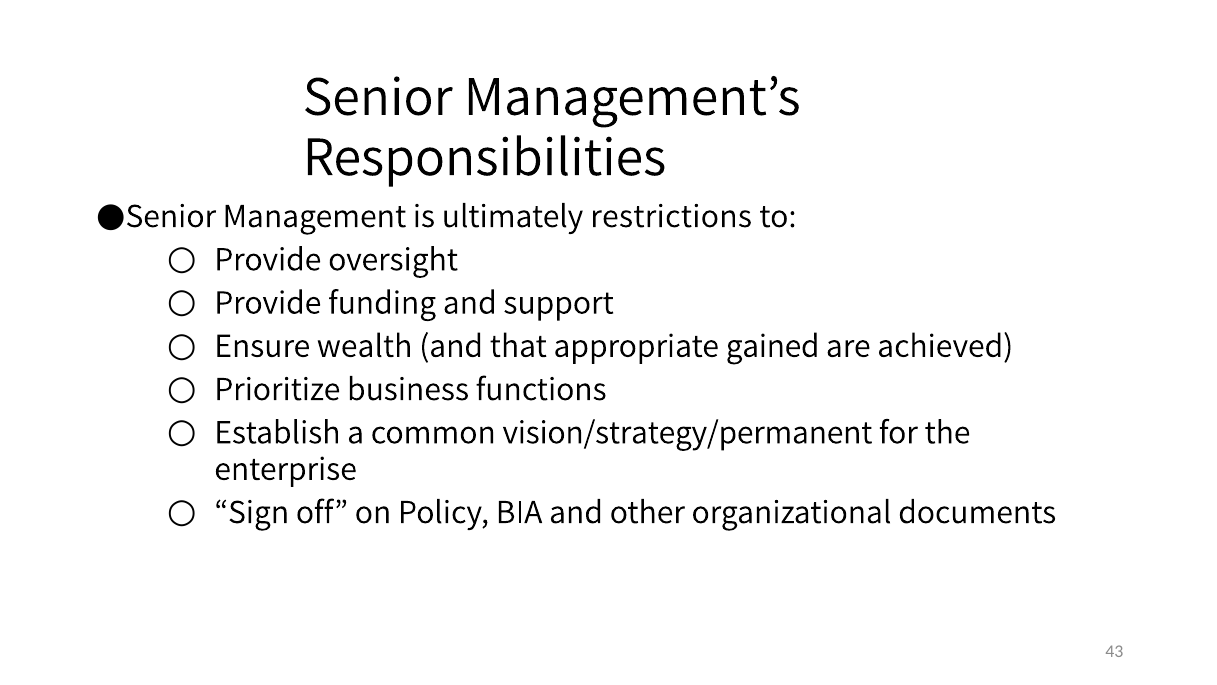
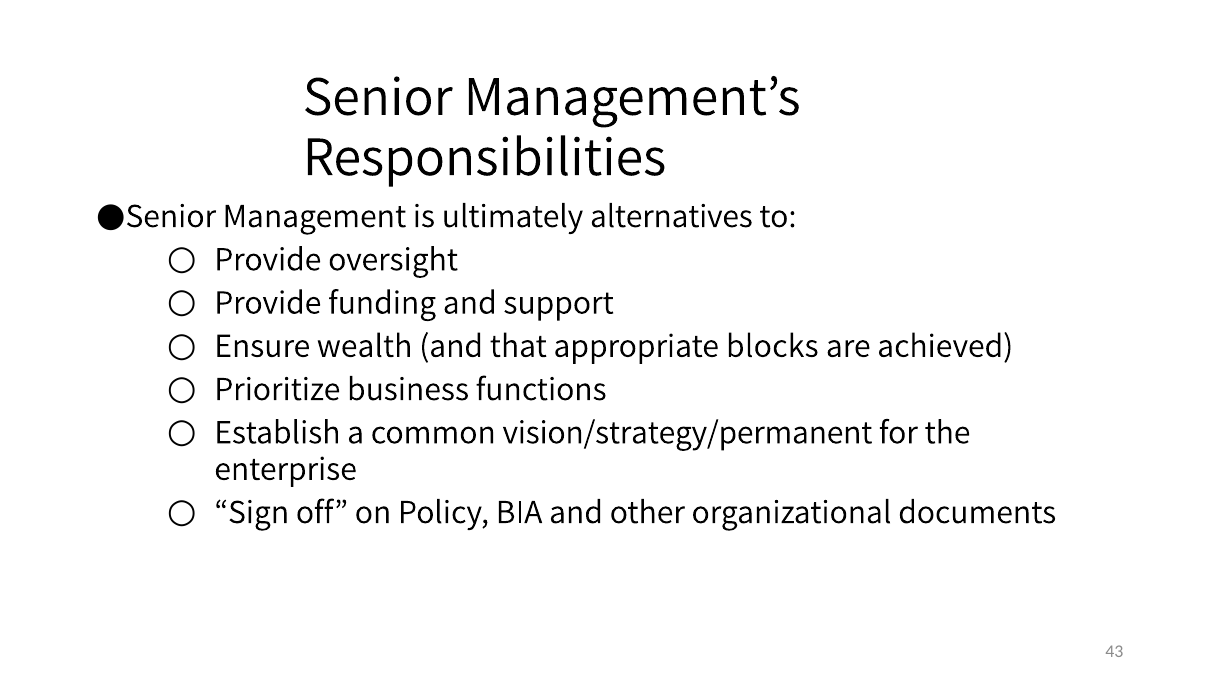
restrictions: restrictions -> alternatives
gained: gained -> blocks
